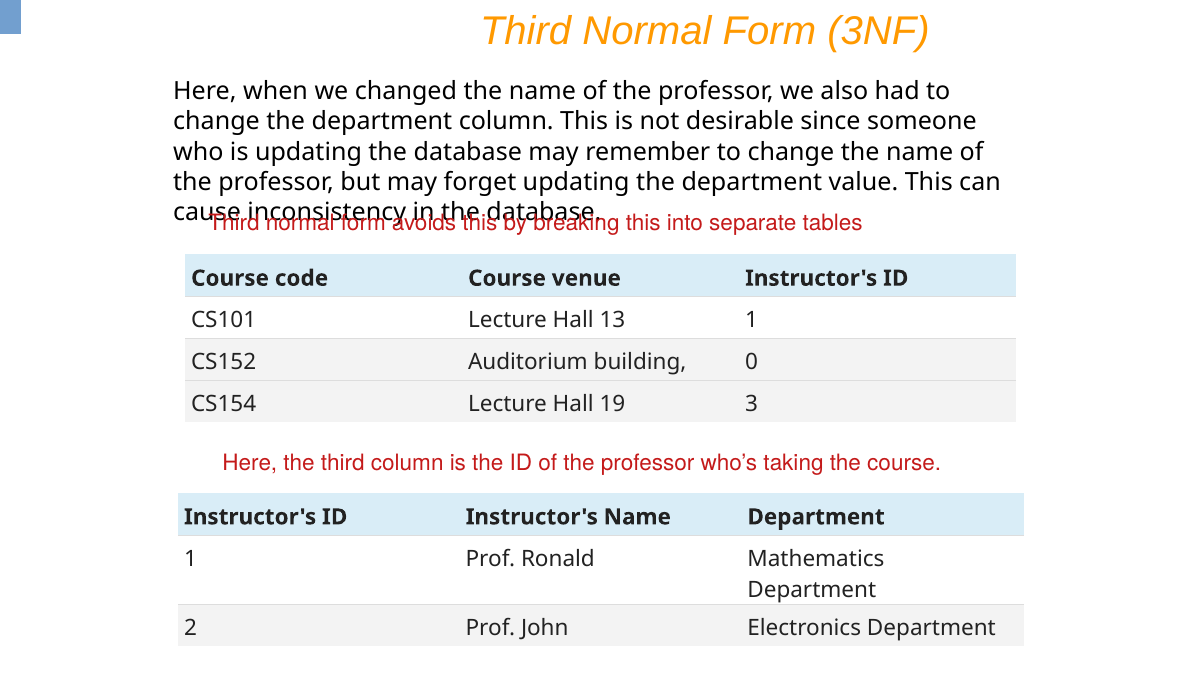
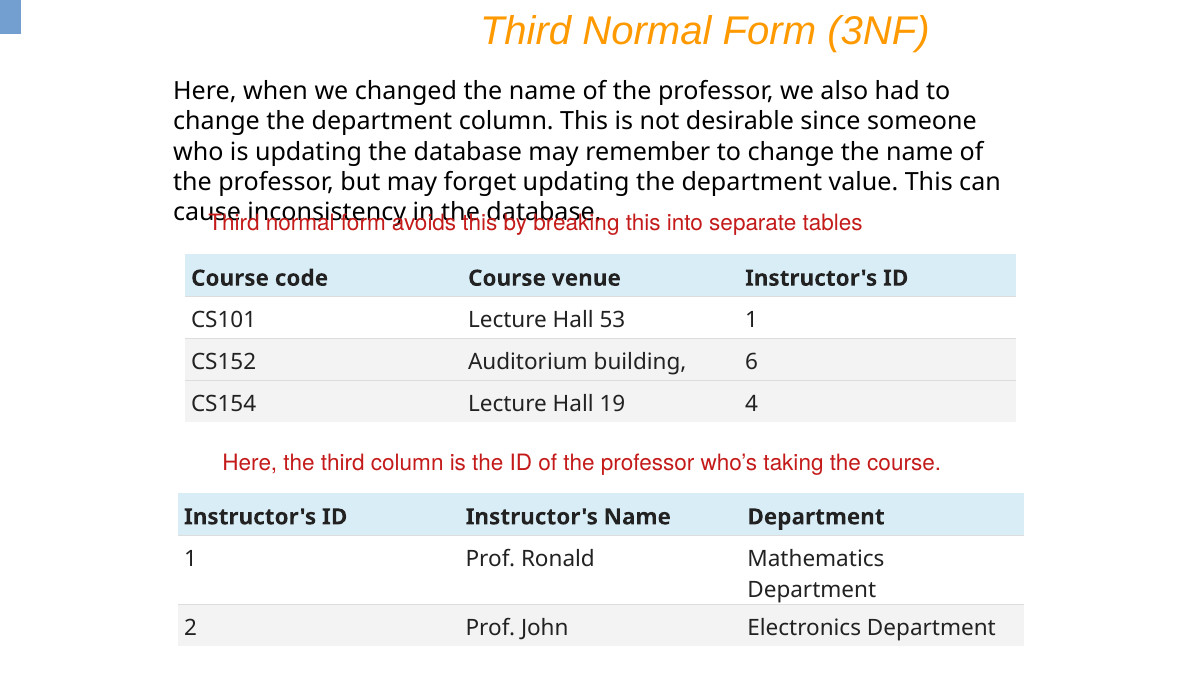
13: 13 -> 53
0: 0 -> 6
3: 3 -> 4
